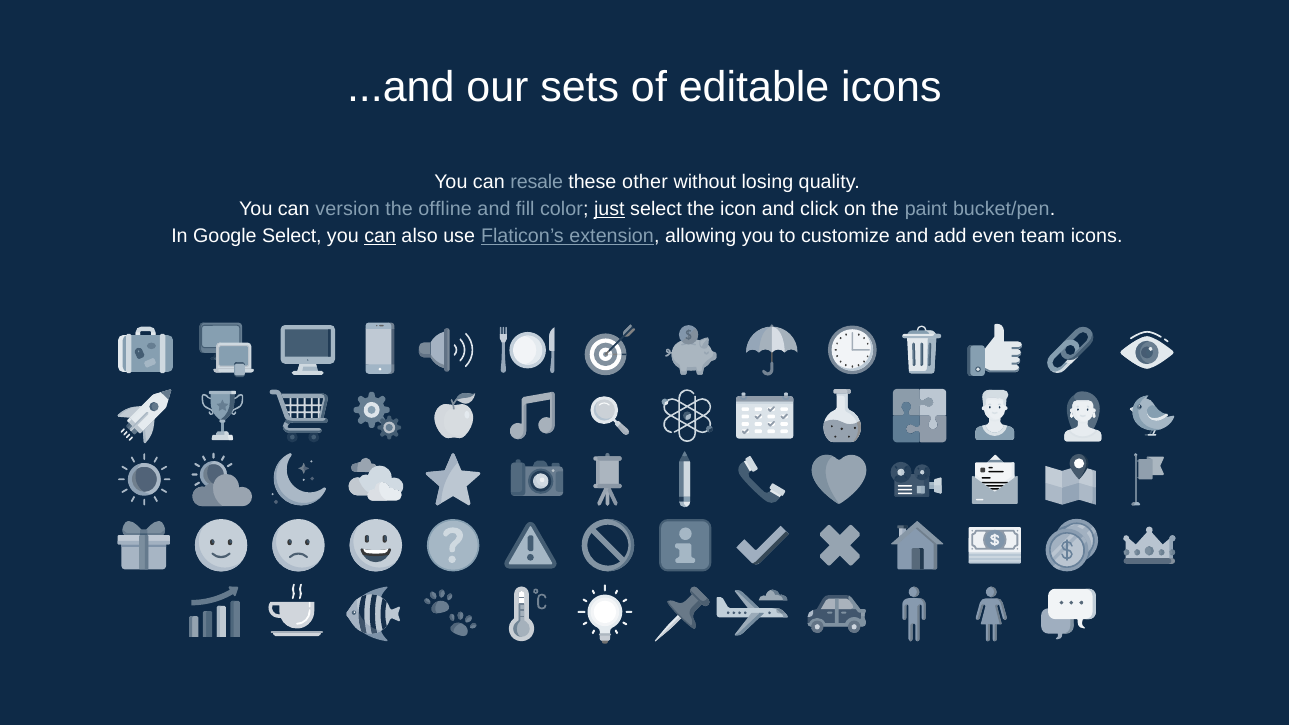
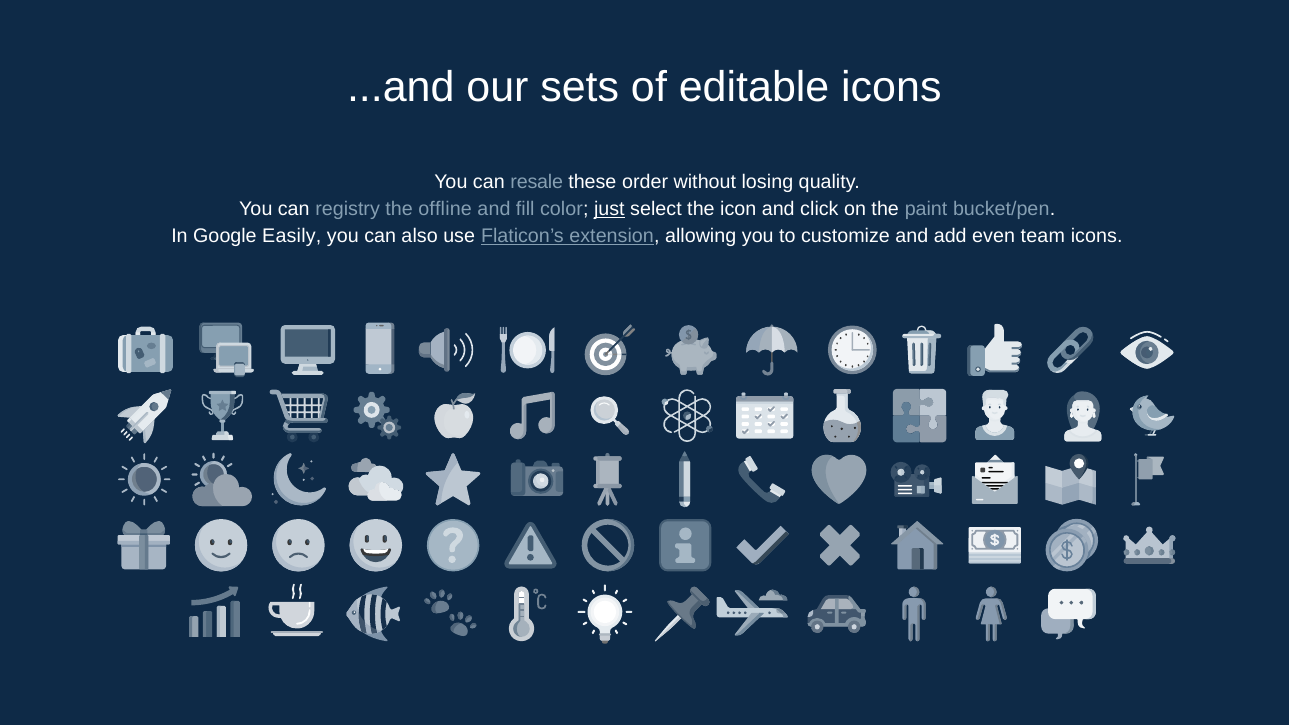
other: other -> order
version: version -> registry
Google Select: Select -> Easily
can at (380, 236) underline: present -> none
